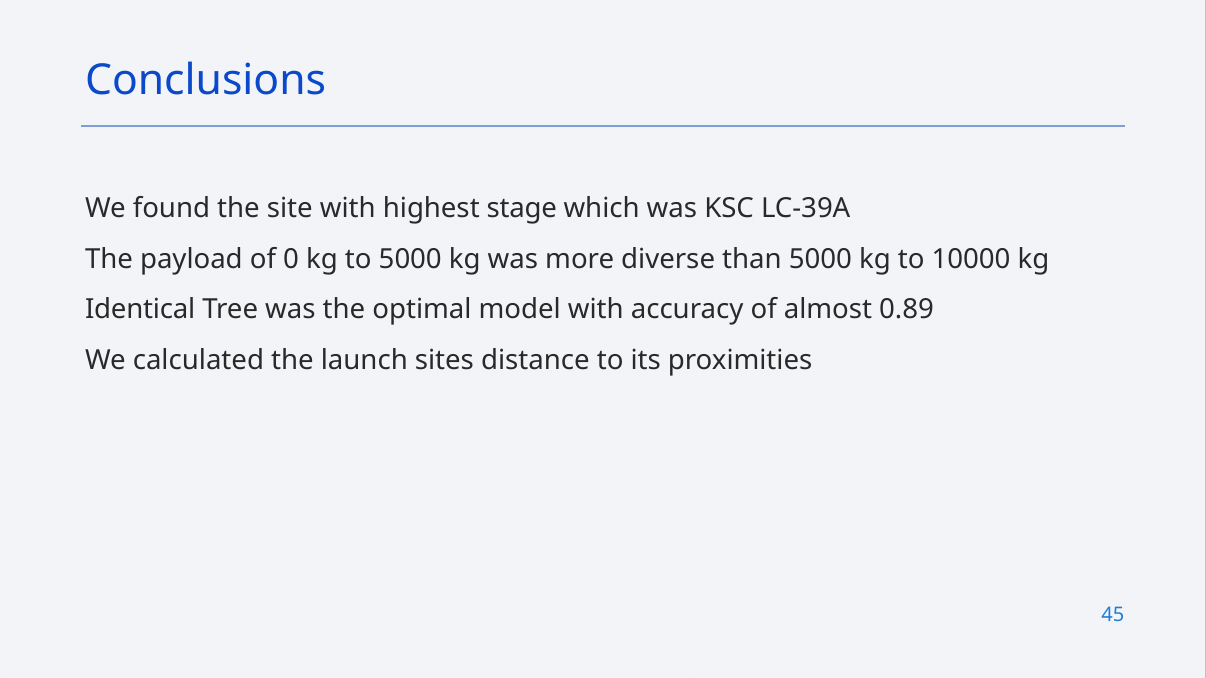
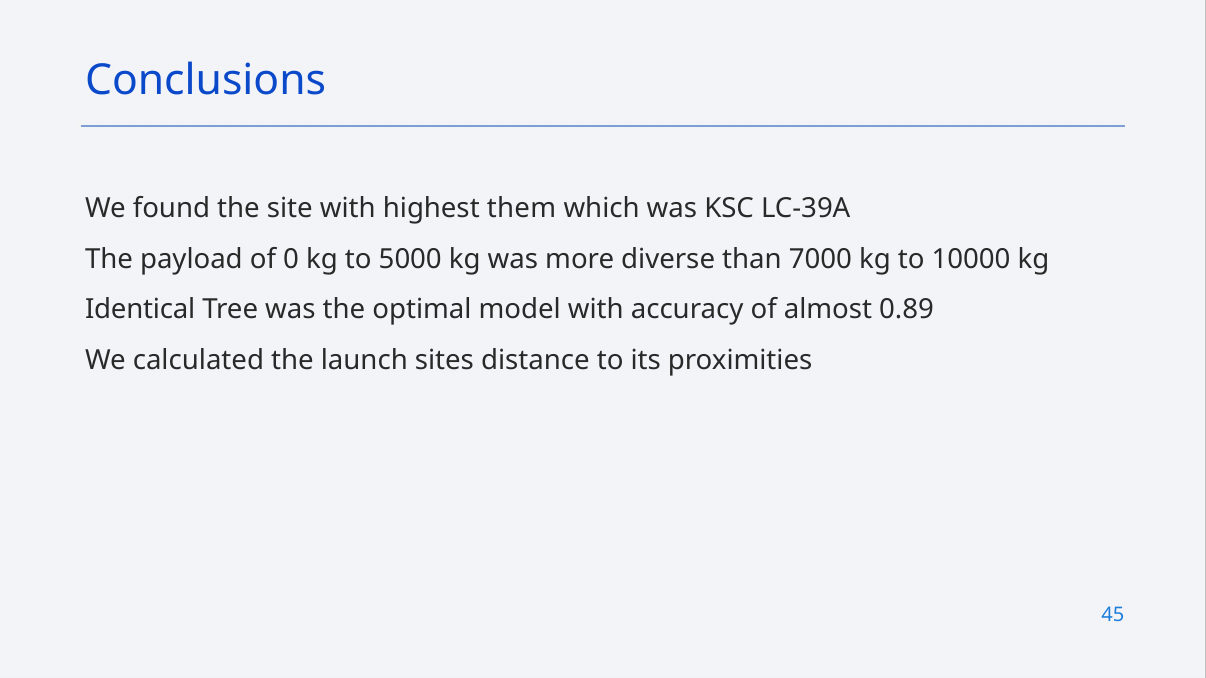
stage: stage -> them
than 5000: 5000 -> 7000
